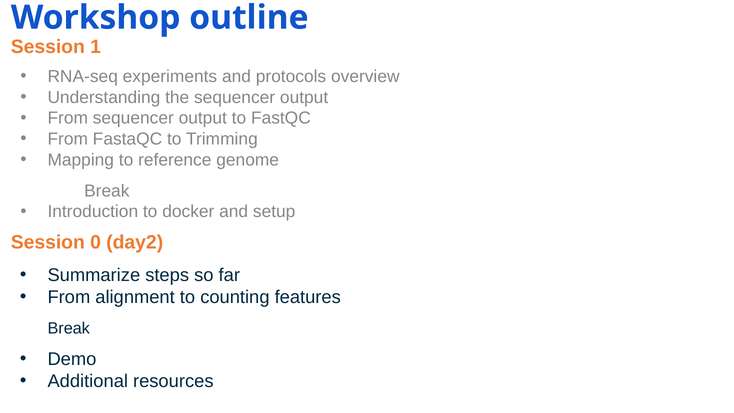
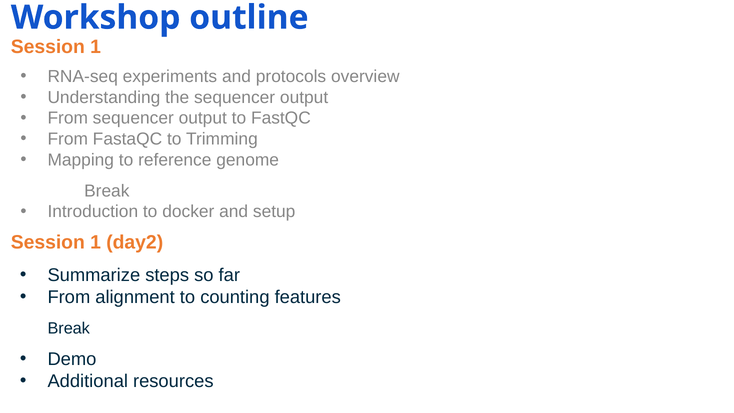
0 at (96, 242): 0 -> 1
